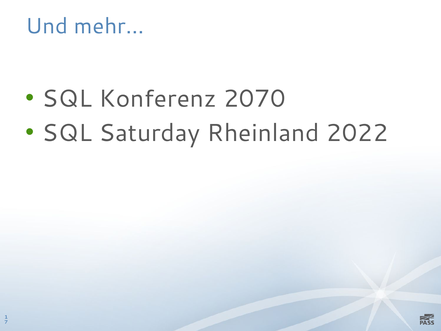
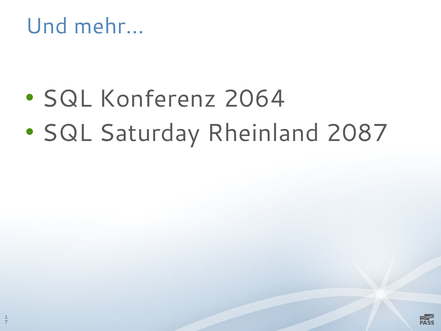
2070: 2070 -> 2064
2022: 2022 -> 2087
